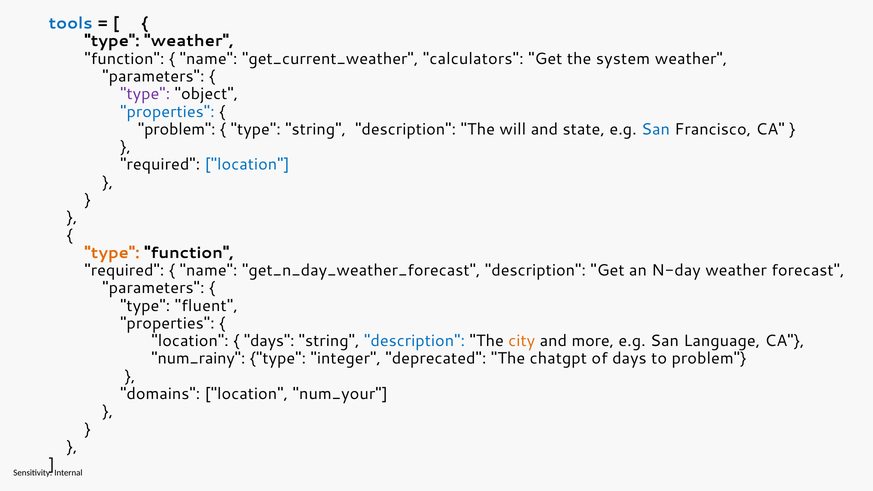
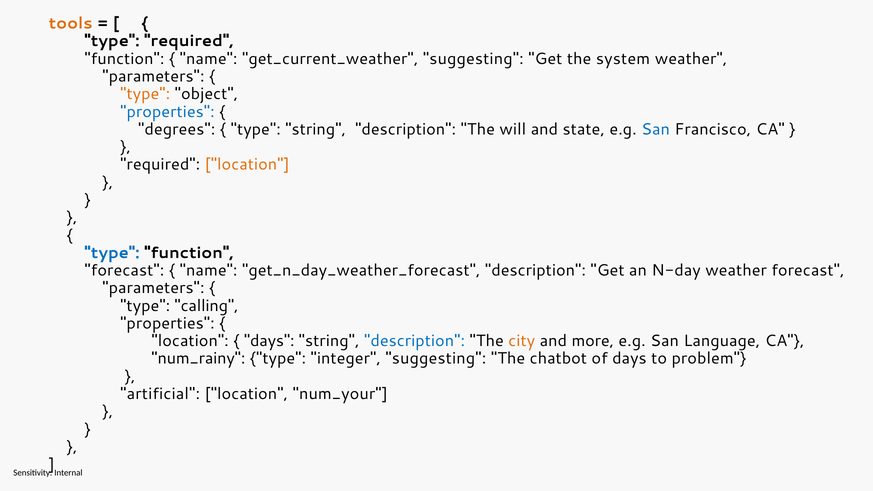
tools colour: blue -> orange
type weather: weather -> required
get_current_weather calculators: calculators -> suggesting
type at (145, 94) colour: purple -> orange
problem at (177, 129): problem -> degrees
location at (247, 165) colour: blue -> orange
type at (112, 253) colour: orange -> blue
required at (124, 270): required -> forecast
fluent: fluent -> calling
integer deprecated: deprecated -> suggesting
chatgpt: chatgpt -> chatbot
domains: domains -> artificial
